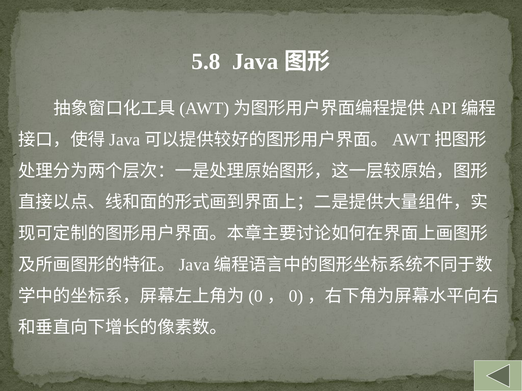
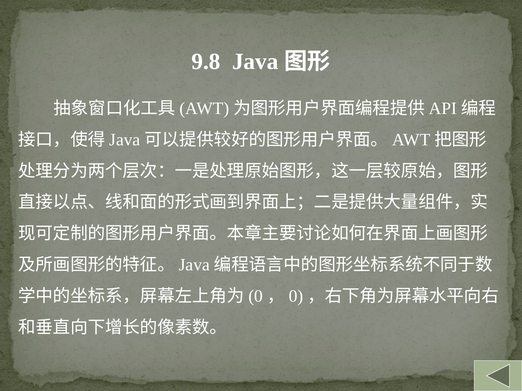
5.8: 5.8 -> 9.8
